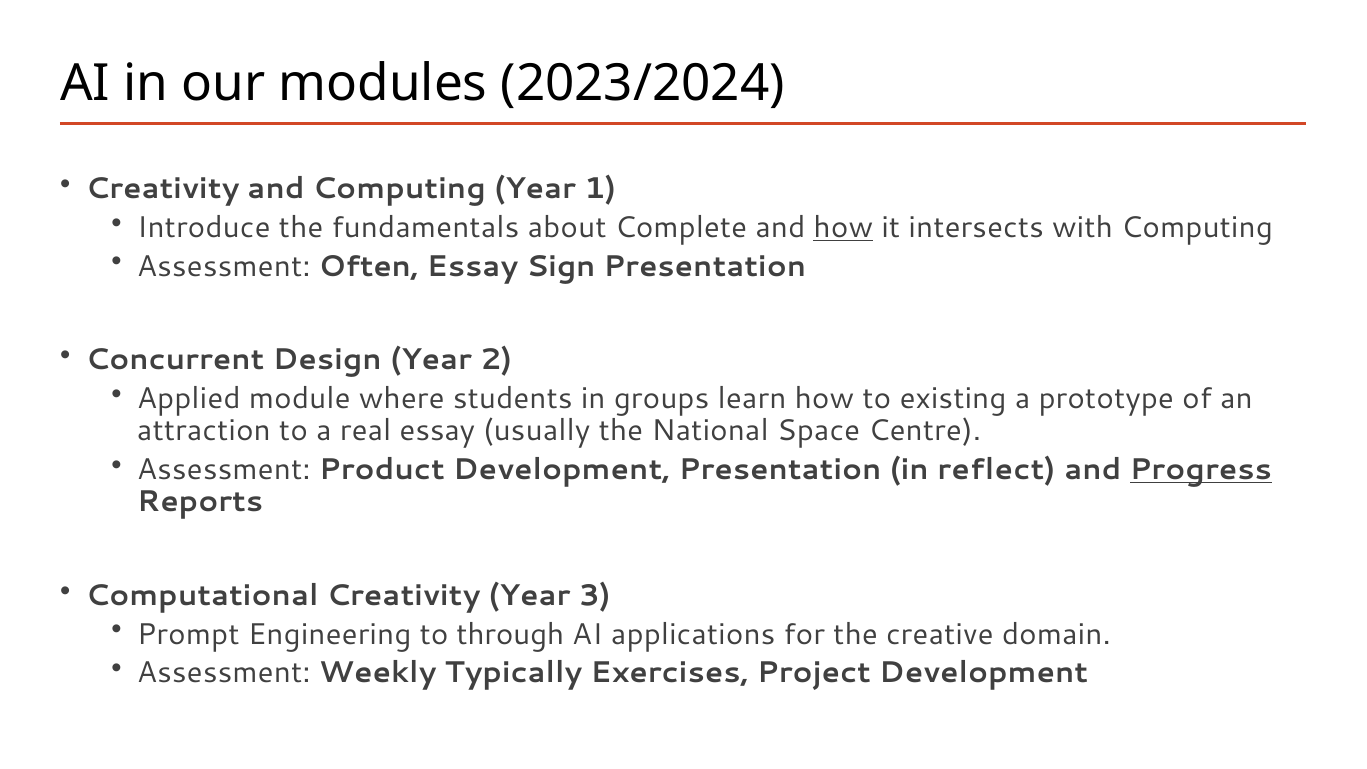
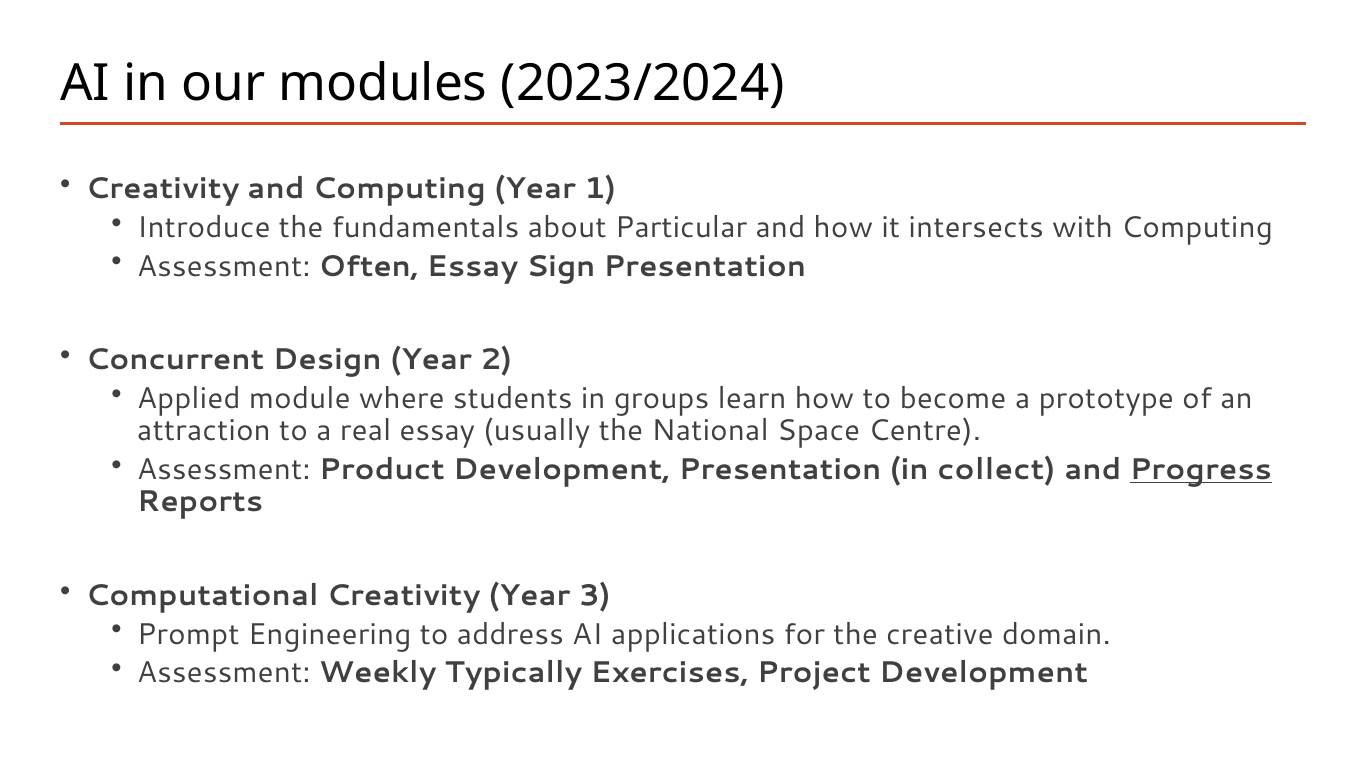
Complete: Complete -> Particular
how at (843, 228) underline: present -> none
existing: existing -> become
reflect: reflect -> collect
through: through -> address
